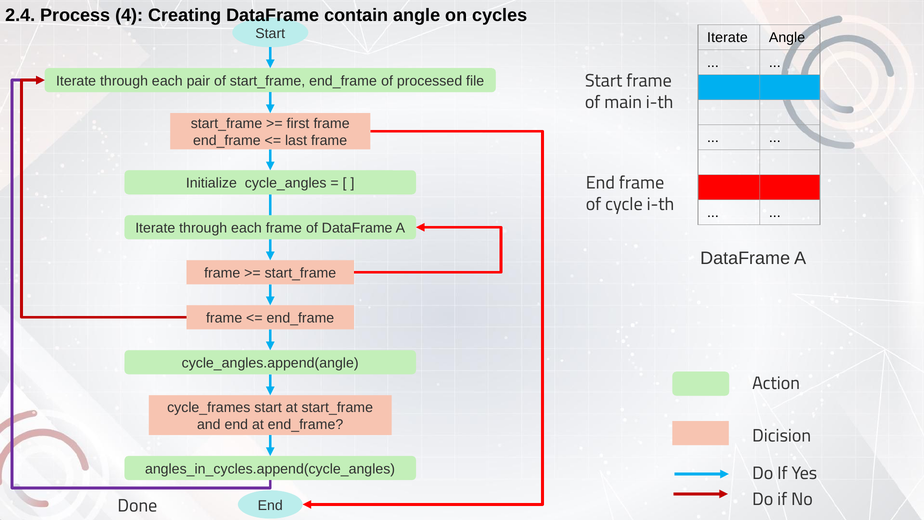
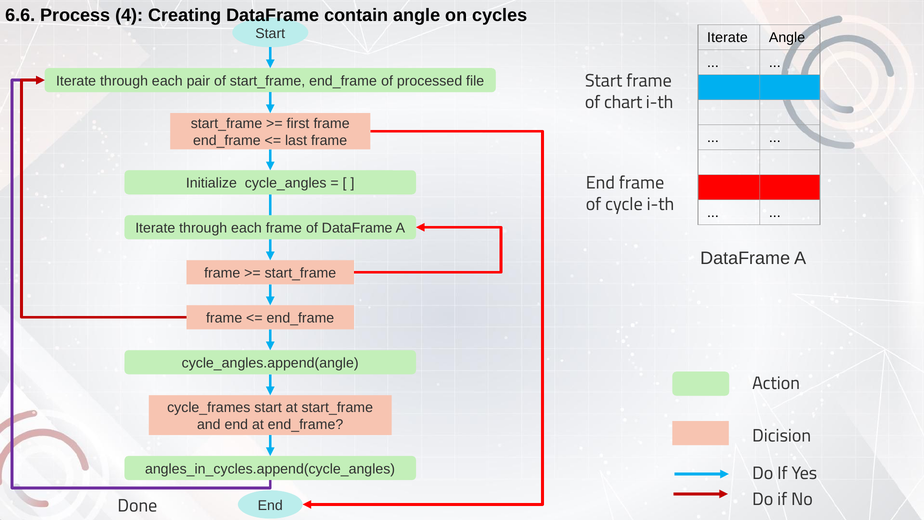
2.4: 2.4 -> 6.6
main: main -> chart
